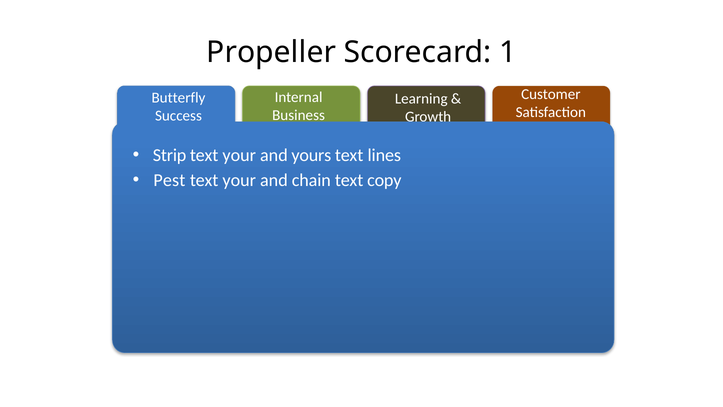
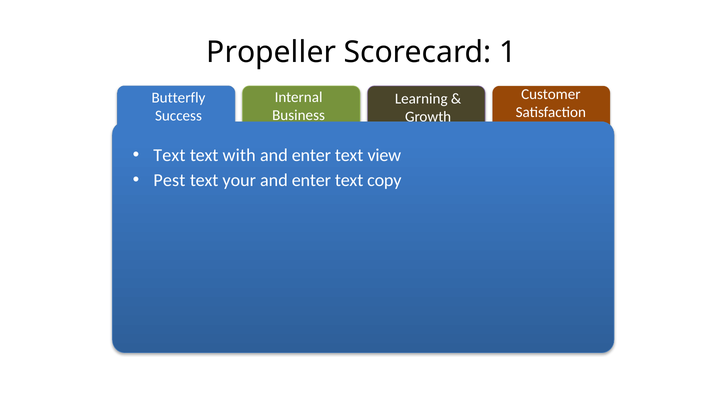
Strip at (170, 155): Strip -> Text
your at (239, 155): your -> with
yours at (311, 155): yours -> enter
lines: lines -> view
chain at (311, 180): chain -> enter
